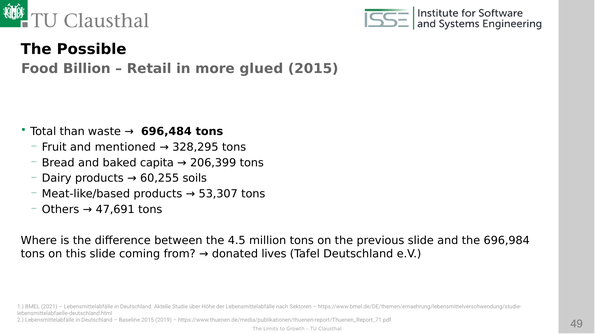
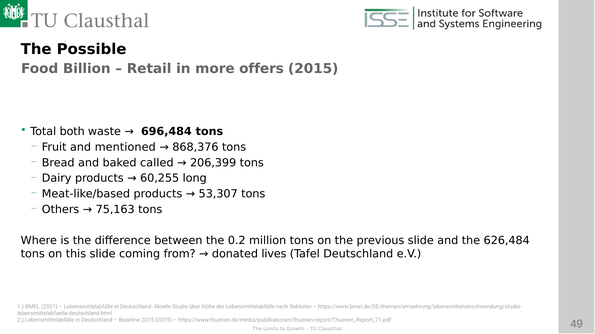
glued: glued -> offers
than: than -> both
328,295: 328,295 -> 868,376
capita: capita -> called
soils: soils -> long
47,691: 47,691 -> 75,163
4.5: 4.5 -> 0.2
696,984: 696,984 -> 626,484
